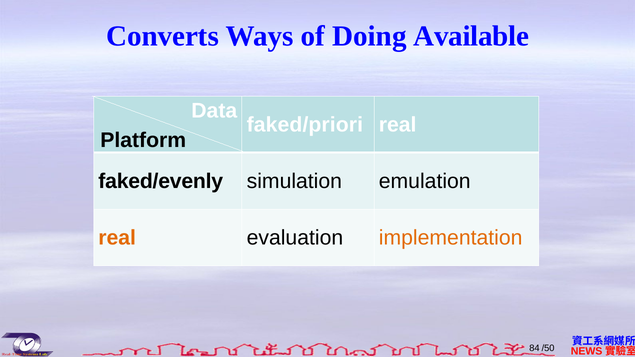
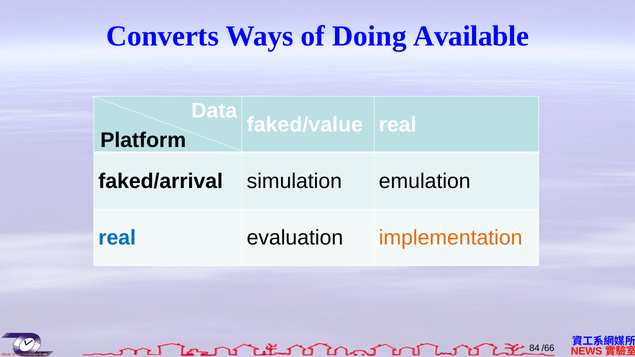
faked/priori: faked/priori -> faked/value
faked/evenly: faked/evenly -> faked/arrival
real at (117, 238) colour: orange -> blue
/50: /50 -> /66
